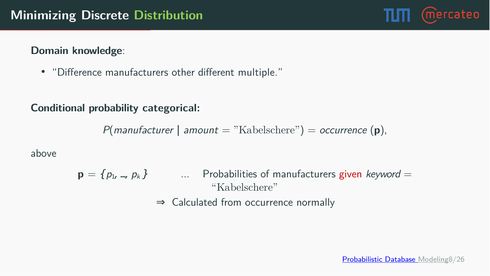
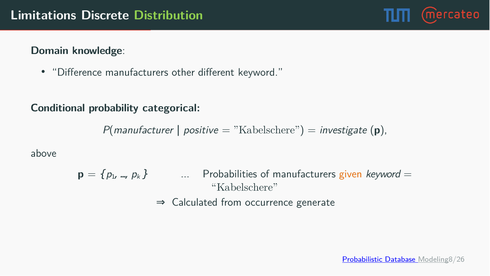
Minimizing: Minimizing -> Limitations
different multiple: multiple -> keyword
amount: amount -> positive
occurrence at (343, 130): occurrence -> investigate
given colour: red -> orange
normally: normally -> generate
